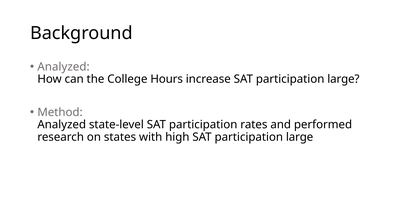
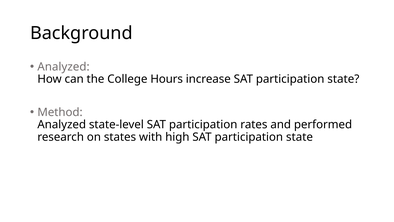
increase SAT participation large: large -> state
high SAT participation large: large -> state
